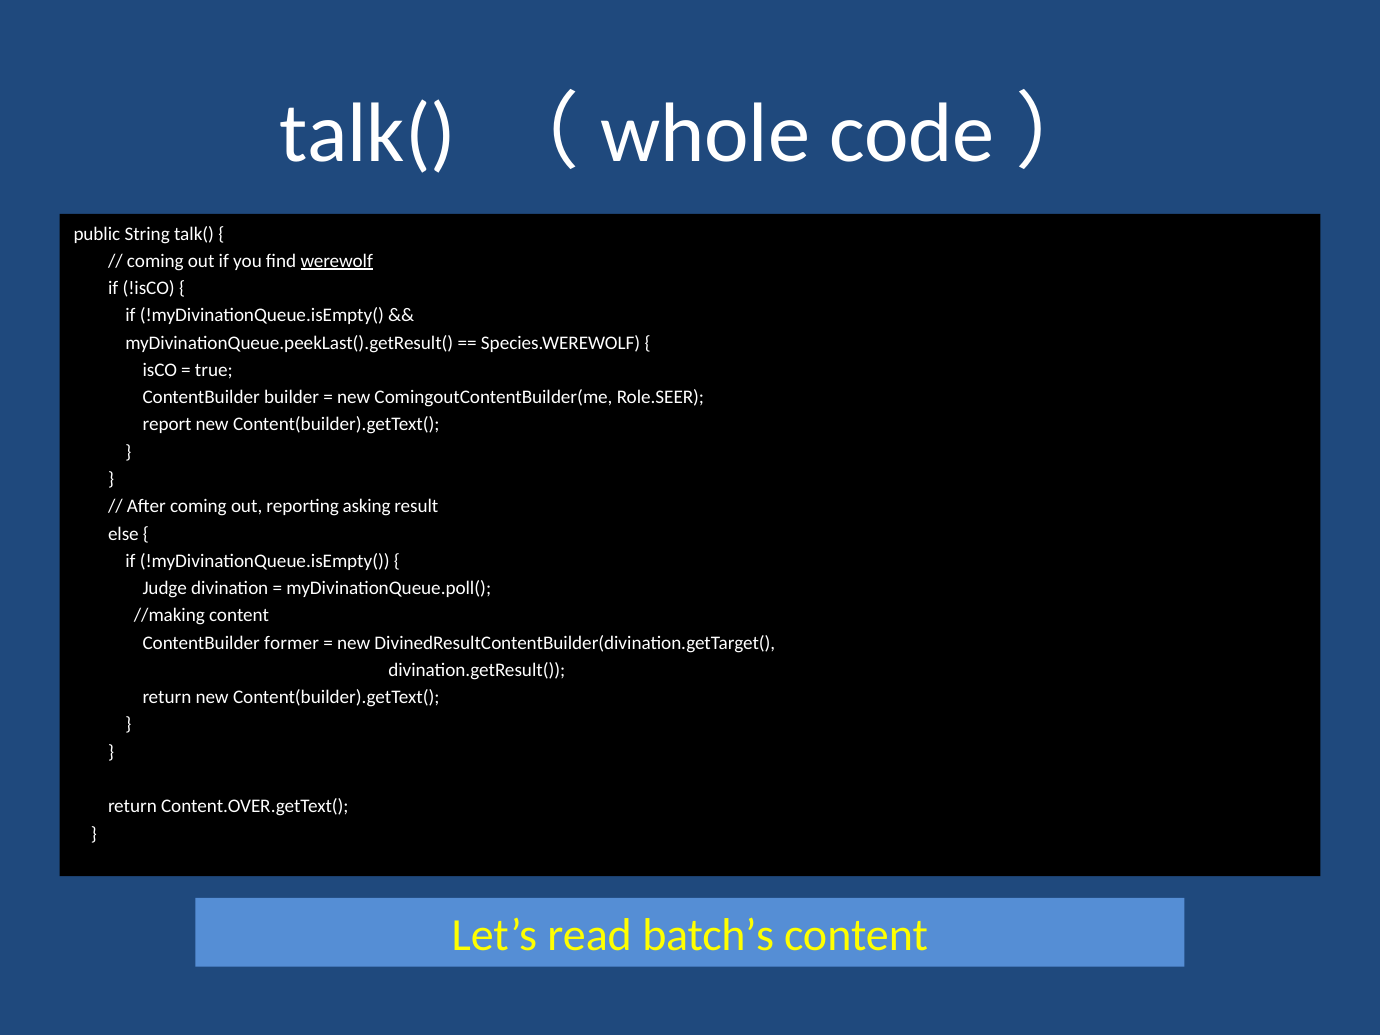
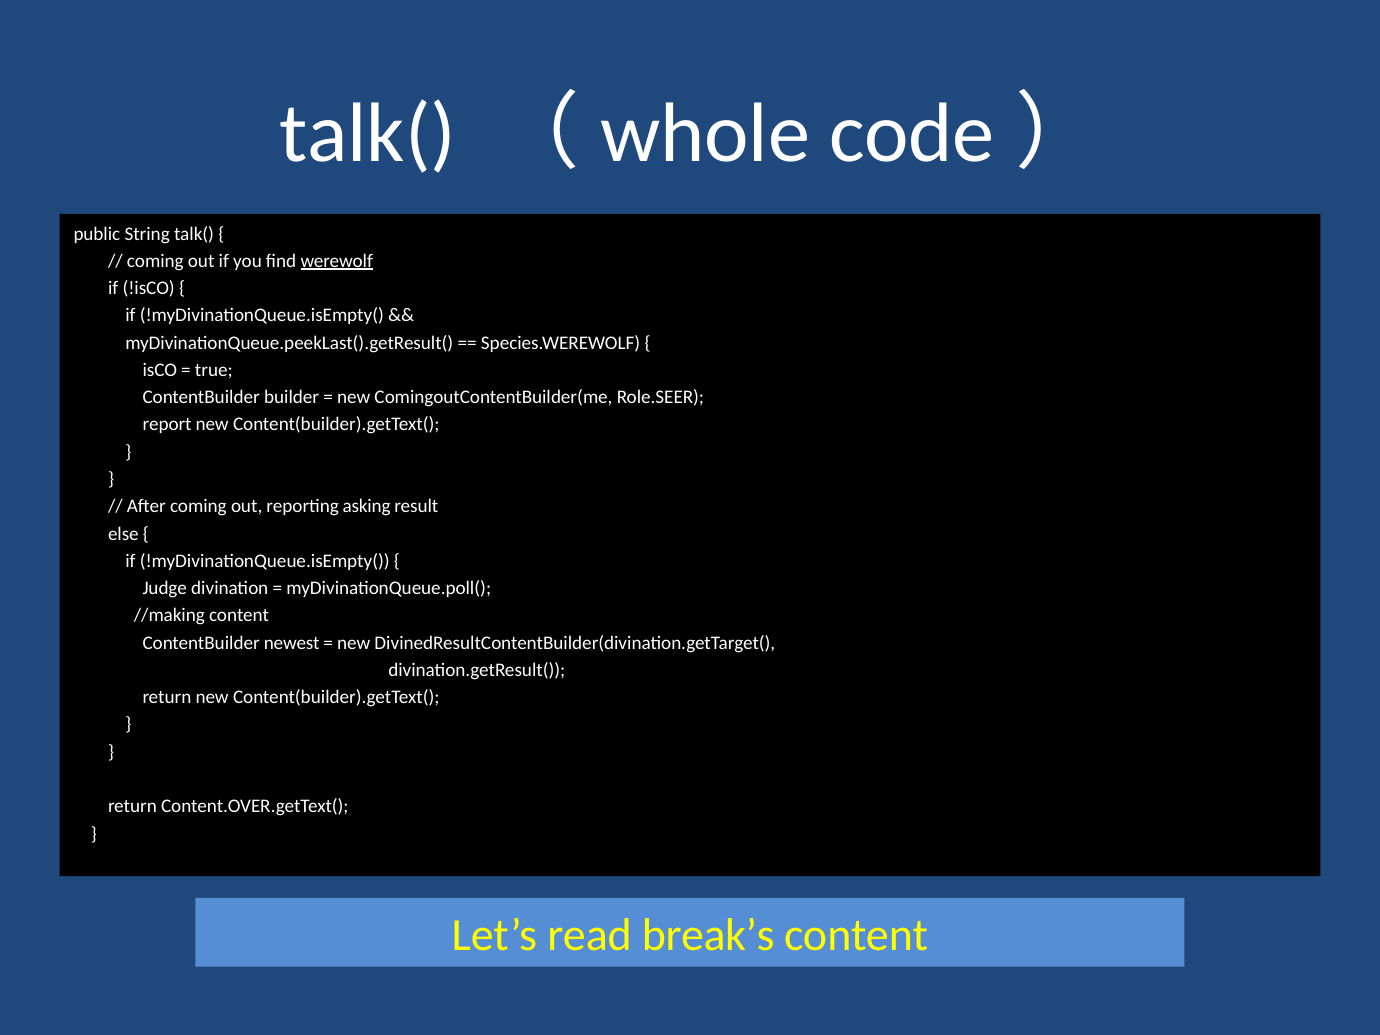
former: former -> newest
batch’s: batch’s -> break’s
